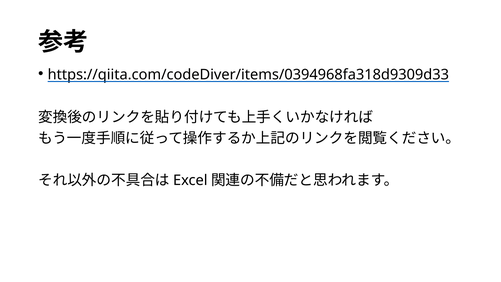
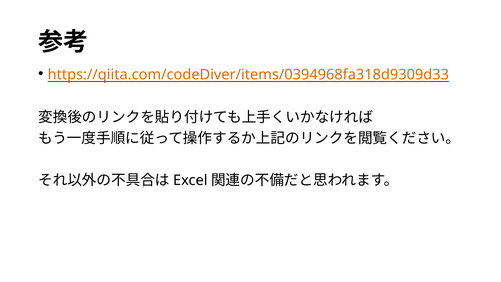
https://qiita.com/codeDiver/items/0394968fa318d9309d33 colour: black -> orange
